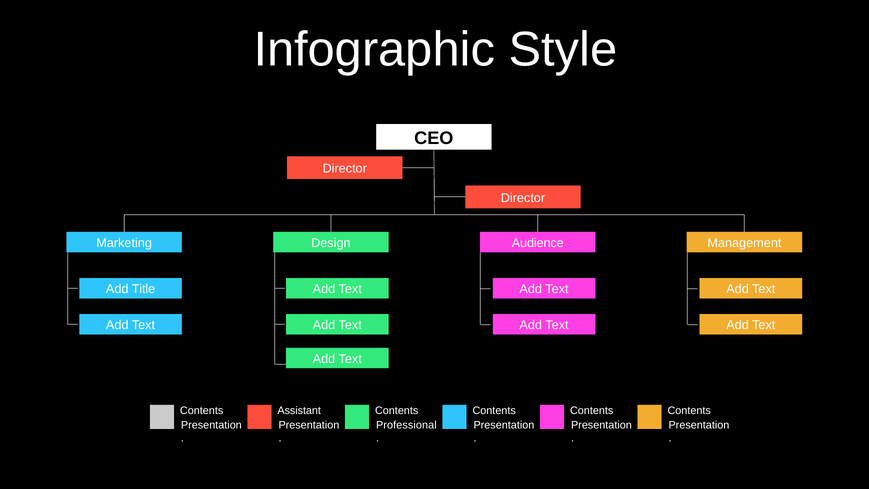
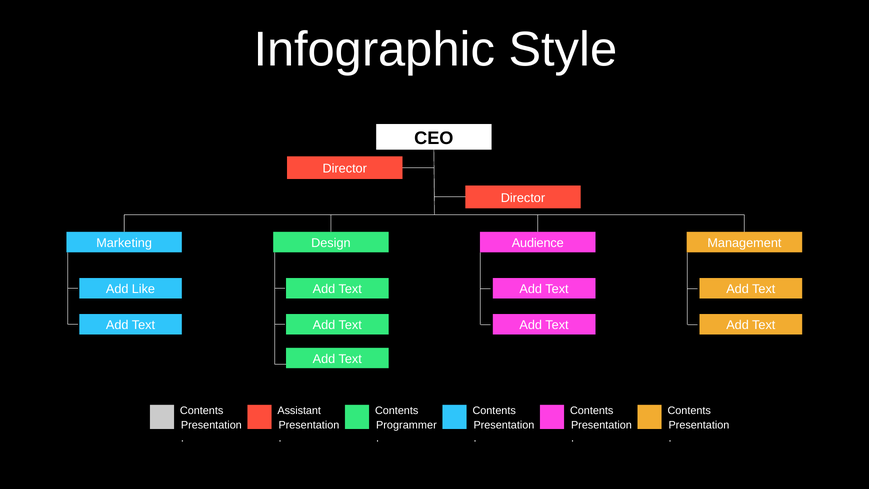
Title: Title -> Like
Professional: Professional -> Programmer
